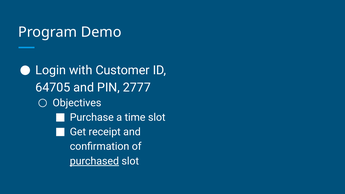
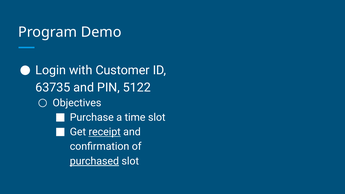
64705: 64705 -> 63735
2777: 2777 -> 5122
receipt underline: none -> present
